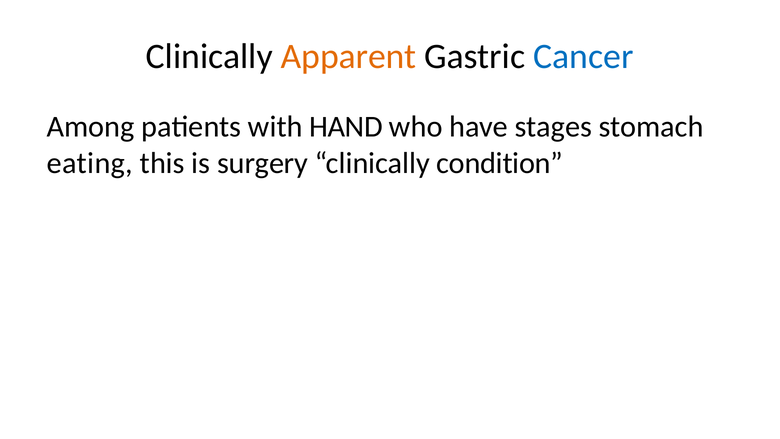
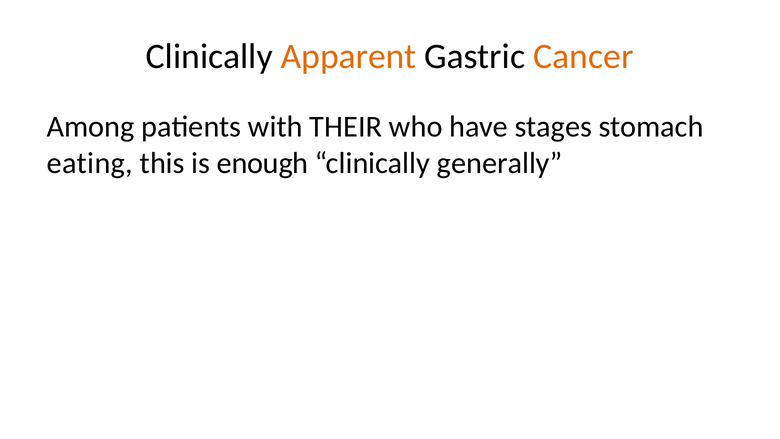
Cancer colour: blue -> orange
HAND: HAND -> THEIR
surgery: surgery -> enough
condition: condition -> generally
